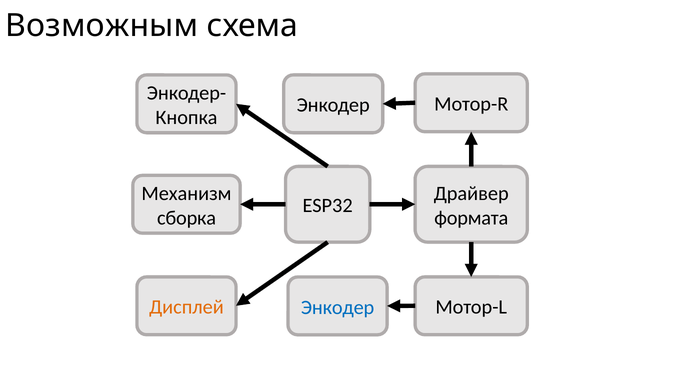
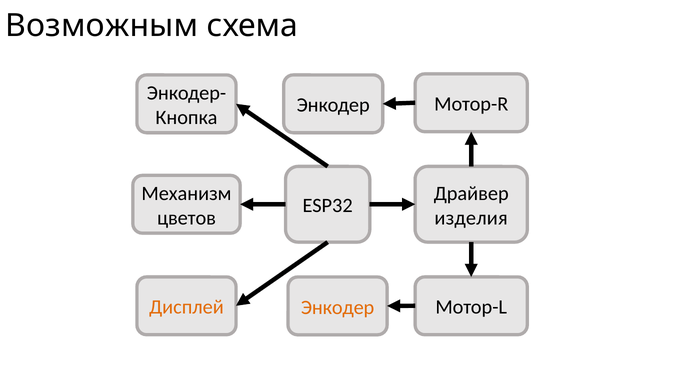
сборка: сборка -> цветов
формата: формата -> изделия
Энкодер at (338, 307) colour: blue -> orange
